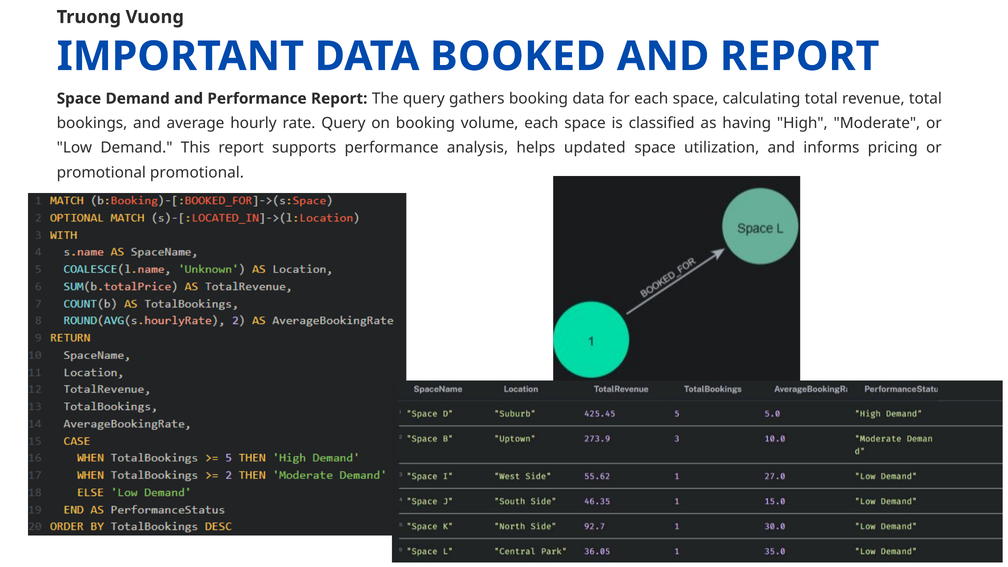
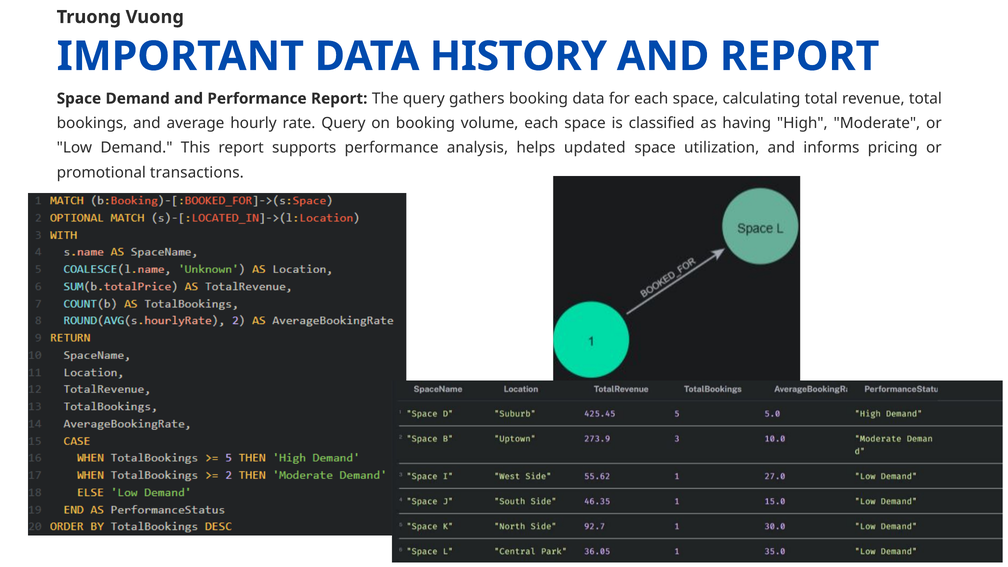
BOOKED: BOOKED -> HISTORY
promotional promotional: promotional -> transactions
